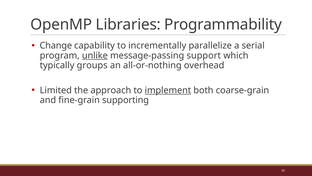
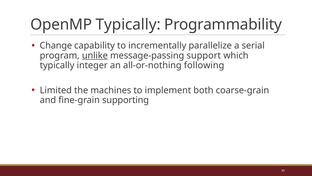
OpenMP Libraries: Libraries -> Typically
groups: groups -> integer
overhead: overhead -> following
approach: approach -> machines
implement underline: present -> none
